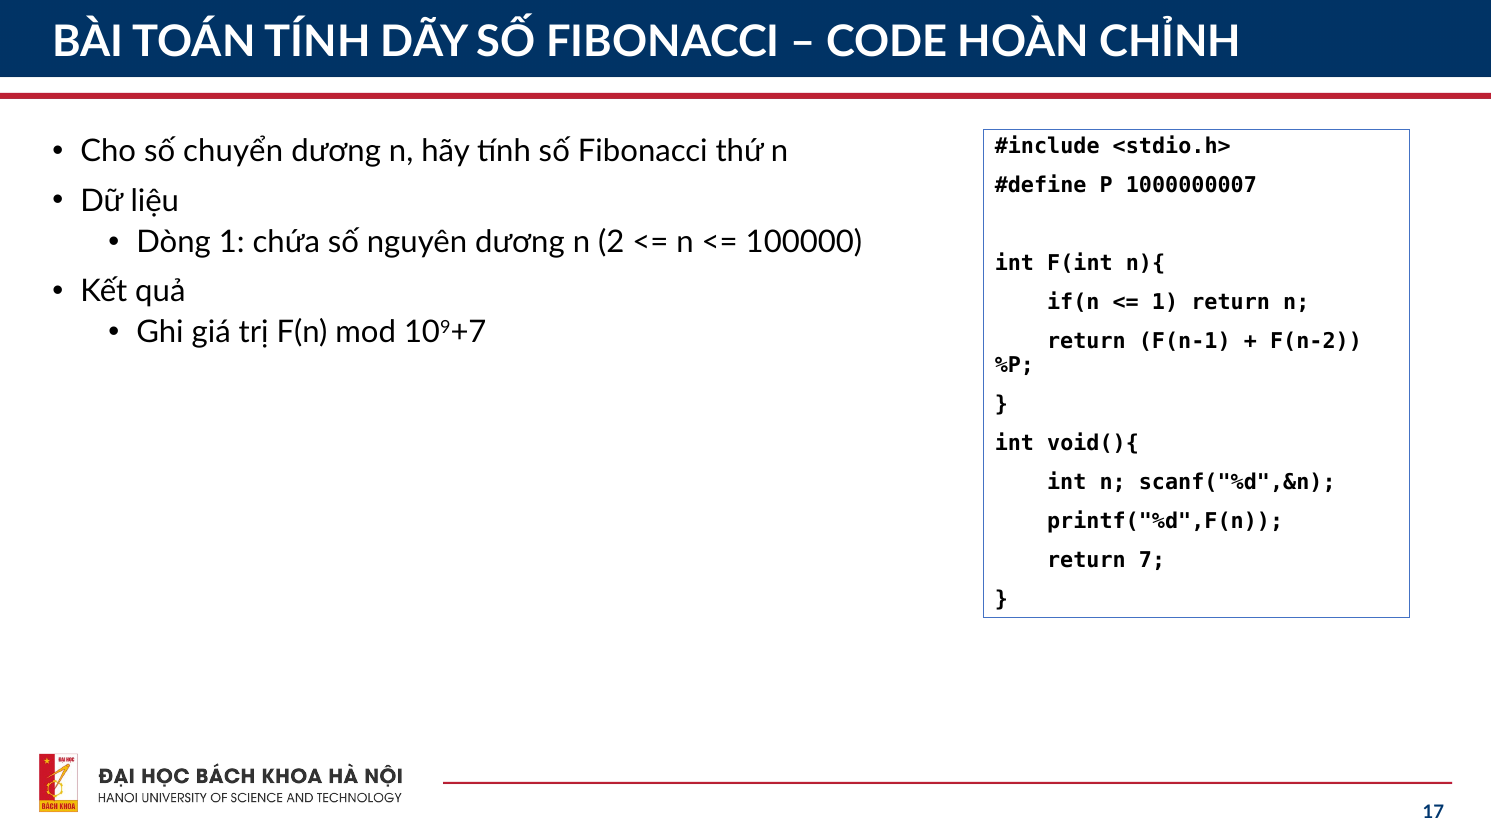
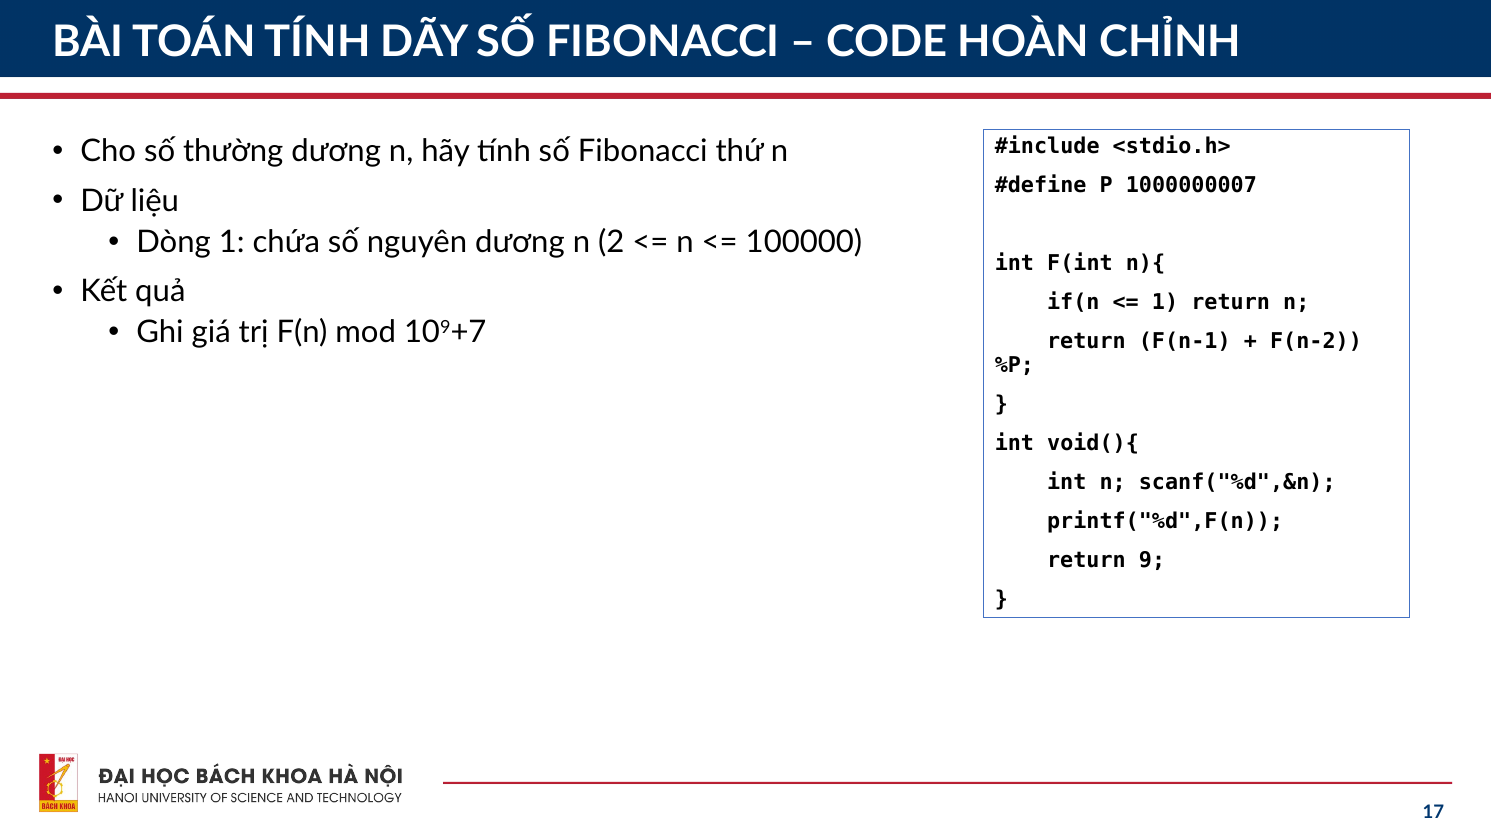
chuyển: chuyển -> thường
7: 7 -> 9
